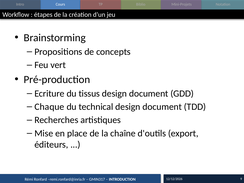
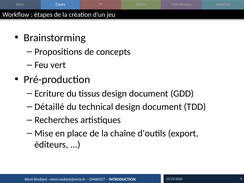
Chaque: Chaque -> Détaillé
